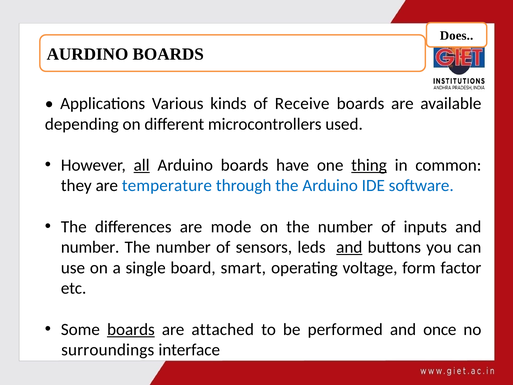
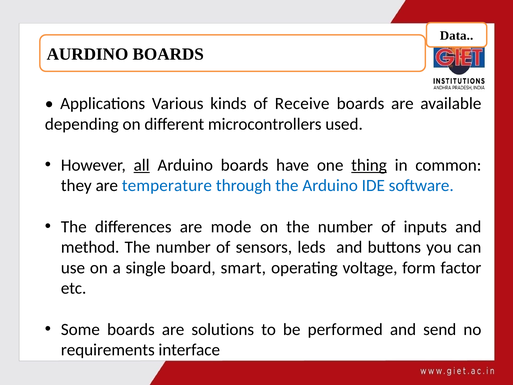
Does: Does -> Data
number at (90, 247): number -> method
and at (349, 247) underline: present -> none
boards at (131, 329) underline: present -> none
attached: attached -> solutions
once: once -> send
surroundings: surroundings -> requirements
